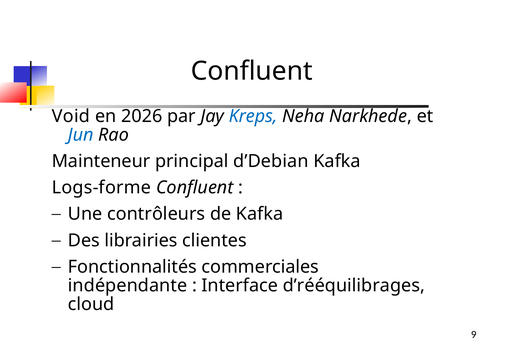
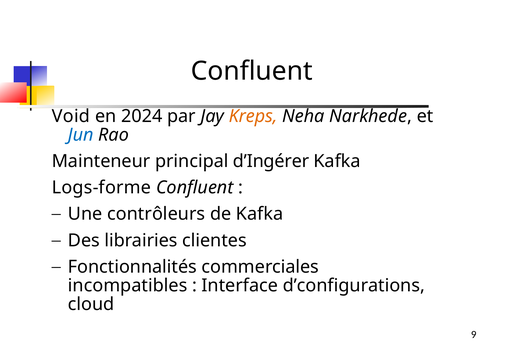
2026: 2026 -> 2024
Kreps colour: blue -> orange
d’Debian: d’Debian -> d’Ingérer
indépendante: indépendante -> incompatibles
d’rééquilibrages: d’rééquilibrages -> d’configurations
